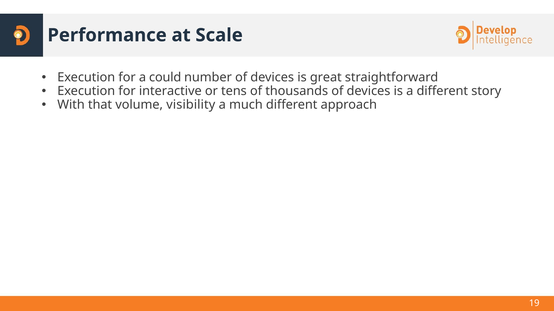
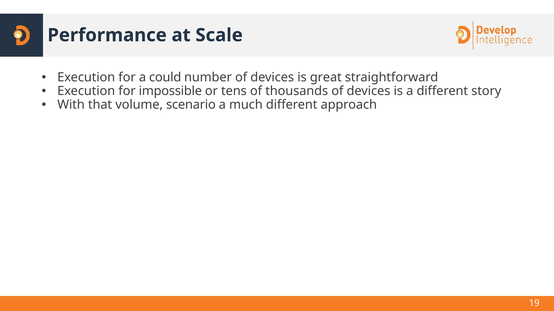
interactive: interactive -> impossible
visibility: visibility -> scenario
